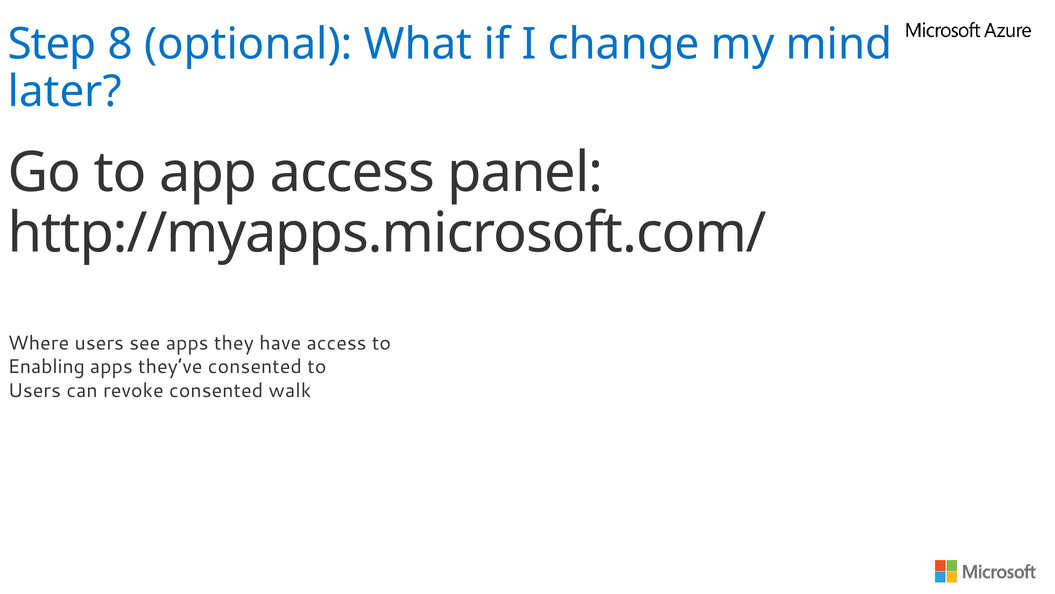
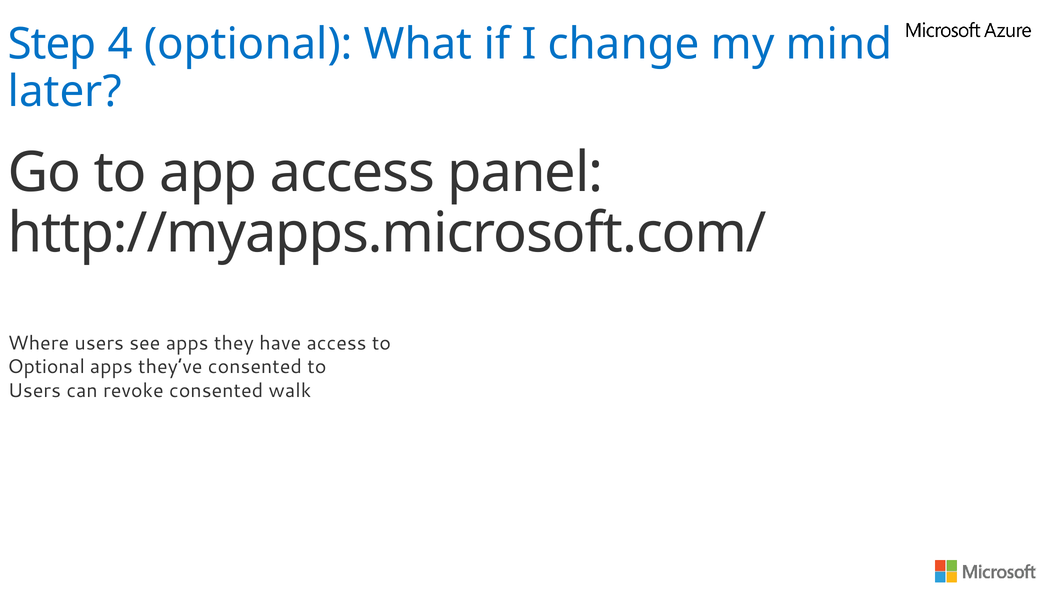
8: 8 -> 4
Enabling at (46, 367): Enabling -> Optional
